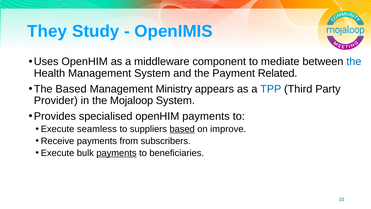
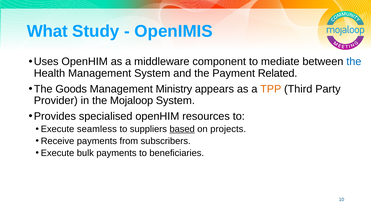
They: They -> What
The Based: Based -> Goods
TPP colour: blue -> orange
openHIM payments: payments -> resources
improve: improve -> projects
payments at (116, 153) underline: present -> none
